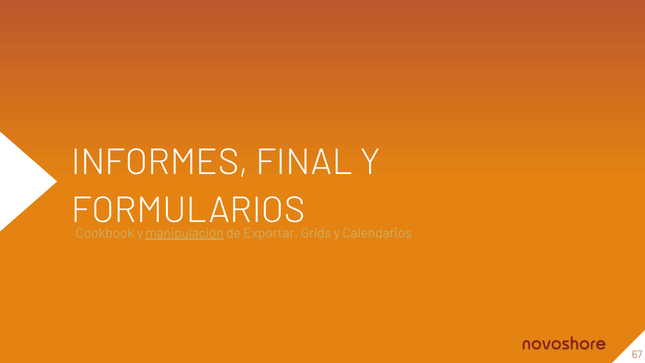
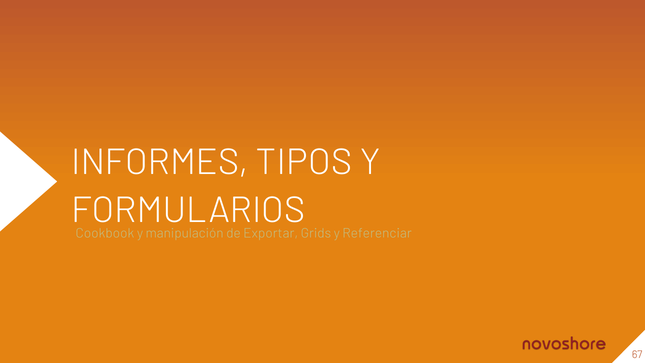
FINAL: FINAL -> TIPOS
manipulación underline: present -> none
Calendarios: Calendarios -> Referenciar
